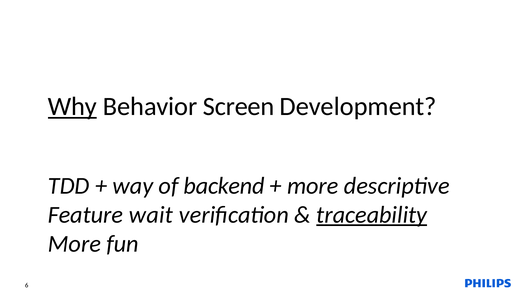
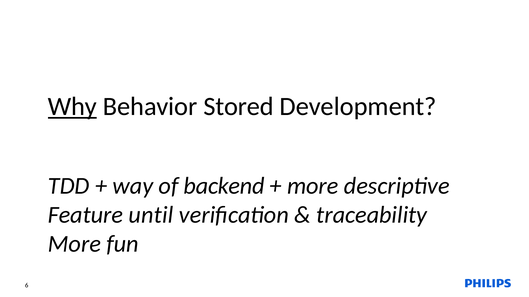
Screen: Screen -> Stored
wait: wait -> until
traceability underline: present -> none
